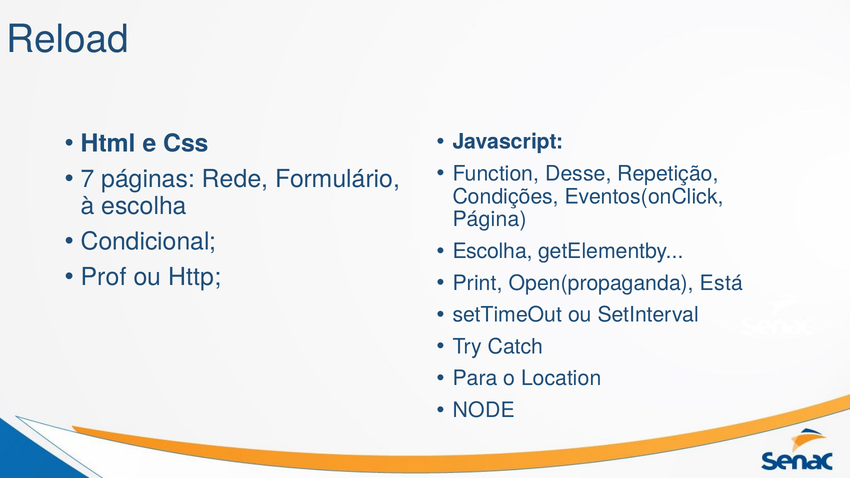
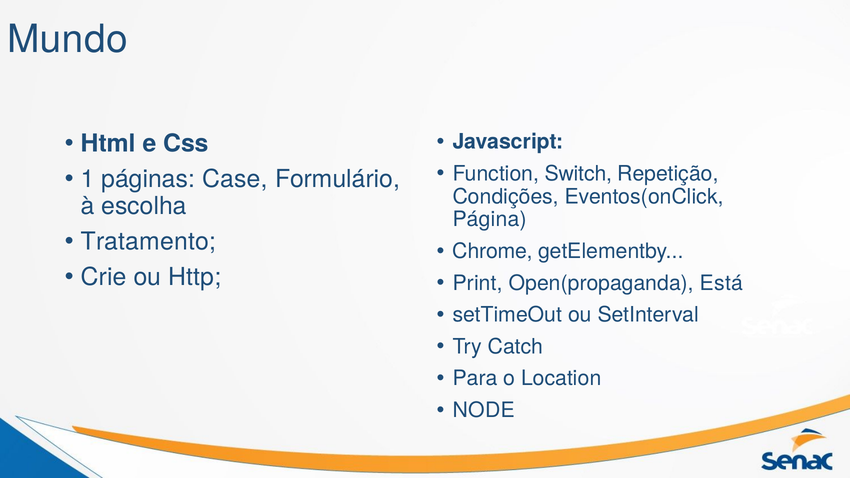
Reload: Reload -> Mundo
Desse: Desse -> Switch
7: 7 -> 1
Rede: Rede -> Case
Condicional: Condicional -> Tratamento
Escolha at (493, 251): Escolha -> Chrome
Prof: Prof -> Crie
